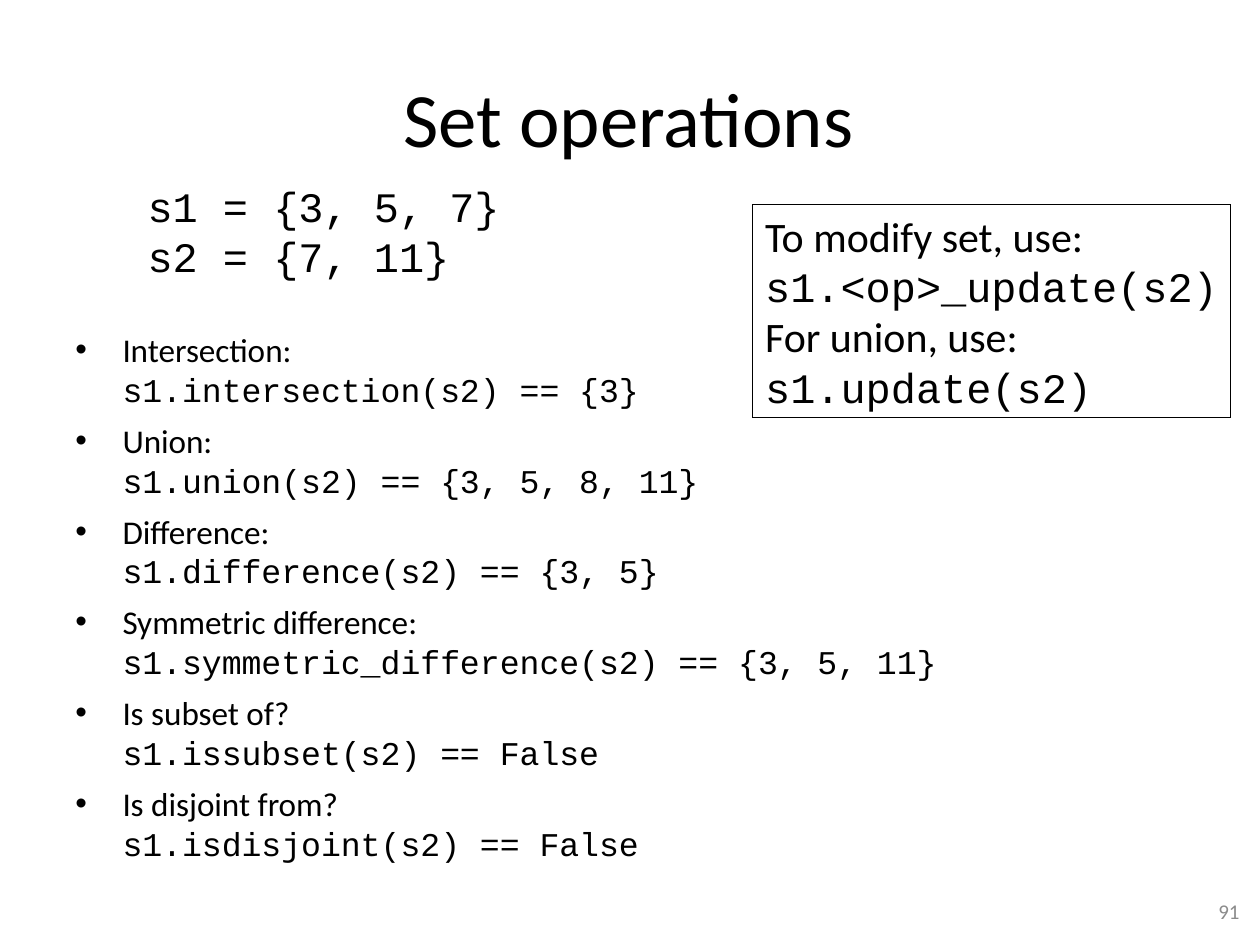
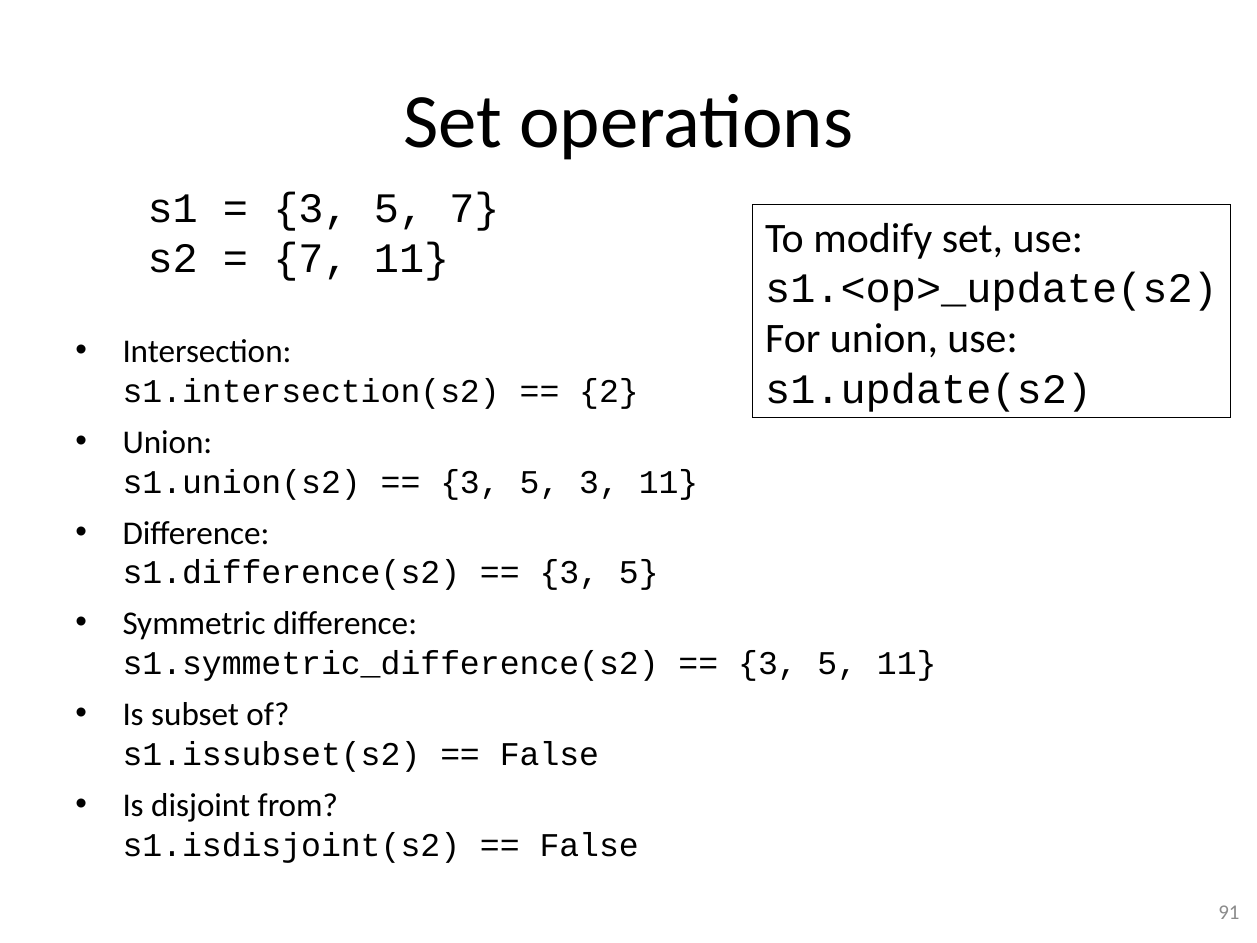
3 at (609, 391): 3 -> 2
5 8: 8 -> 3
